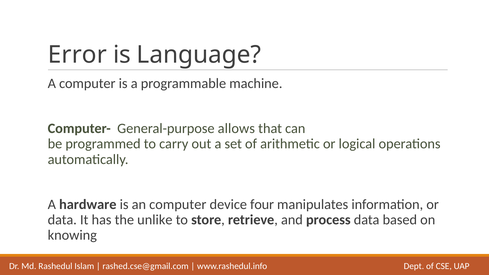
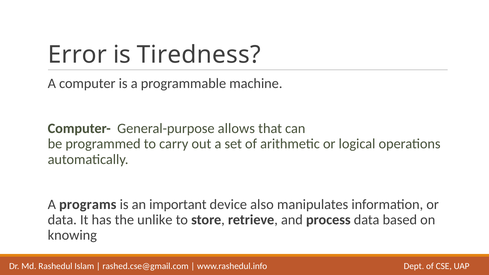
Language: Language -> Tiredness
hardware: hardware -> programs
an computer: computer -> important
four: four -> also
